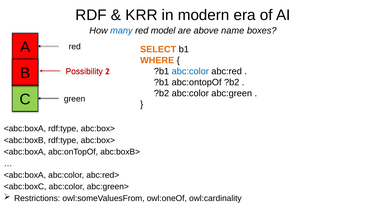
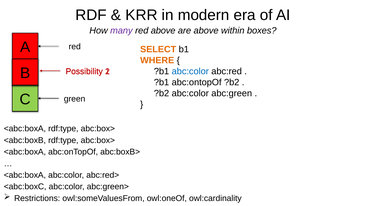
many colour: blue -> purple
red model: model -> above
name: name -> within
